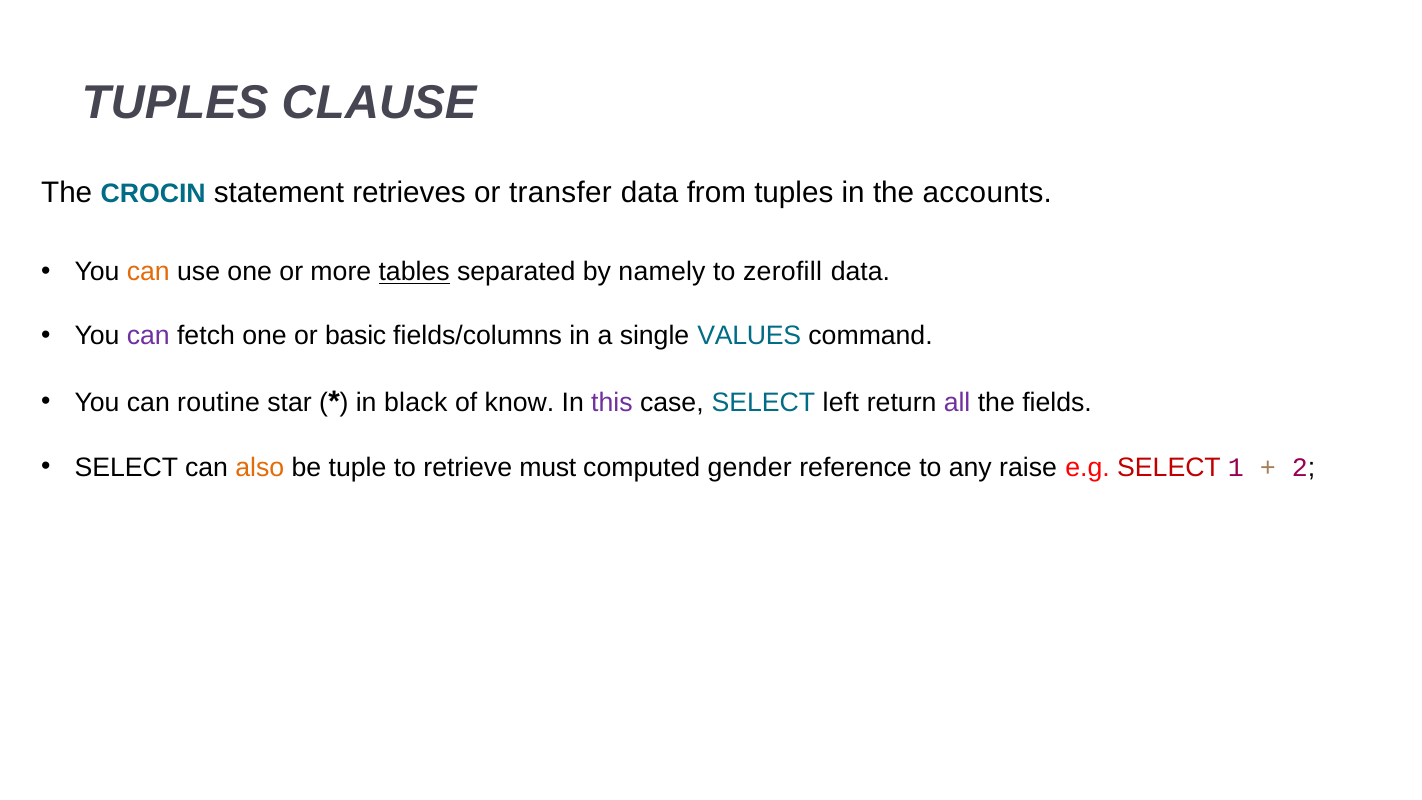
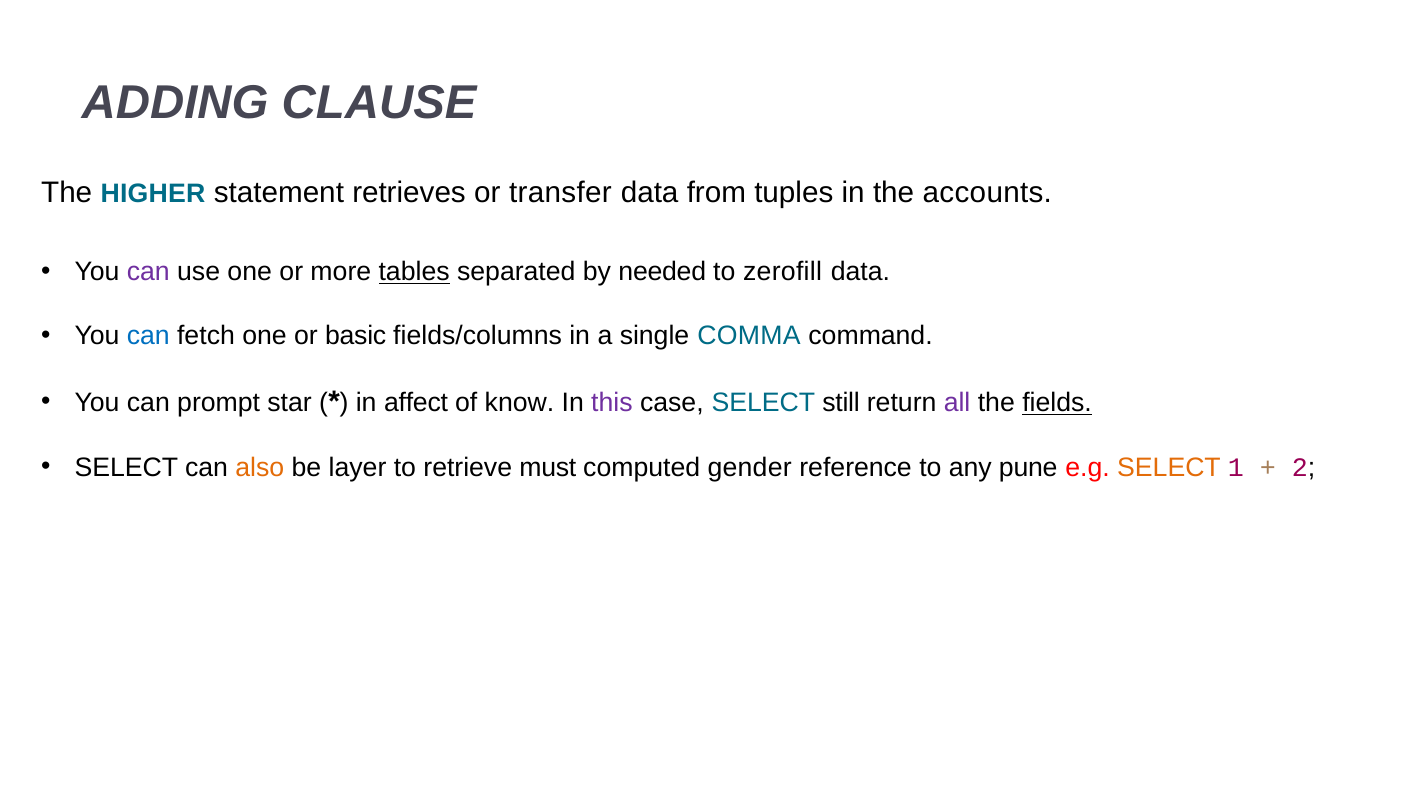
TUPLES at (175, 103): TUPLES -> ADDING
CROCIN: CROCIN -> HIGHER
can at (148, 272) colour: orange -> purple
namely: namely -> needed
can at (148, 336) colour: purple -> blue
VALUES: VALUES -> COMMA
routine: routine -> prompt
black: black -> affect
left: left -> still
fields underline: none -> present
tuple: tuple -> layer
raise: raise -> pune
SELECT at (1169, 467) colour: red -> orange
